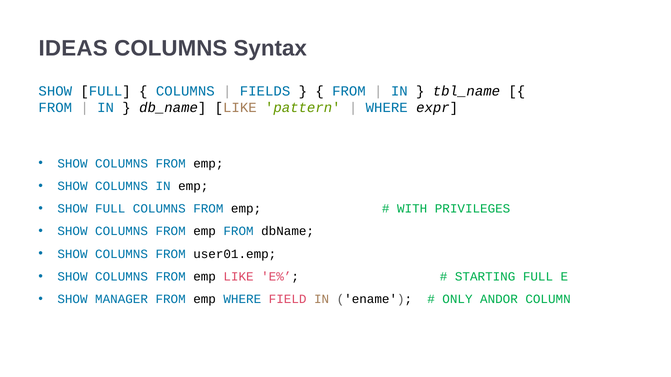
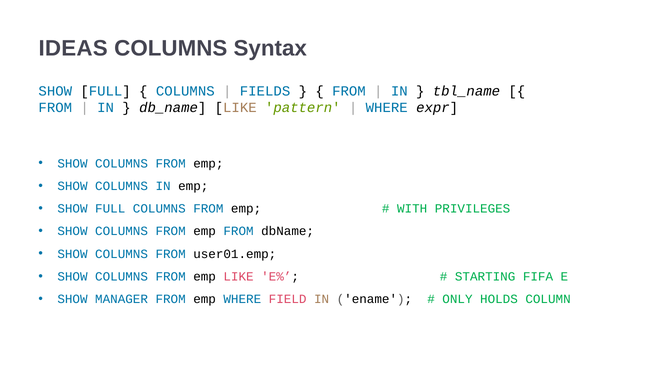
STARTING FULL: FULL -> FIFA
ANDOR: ANDOR -> HOLDS
